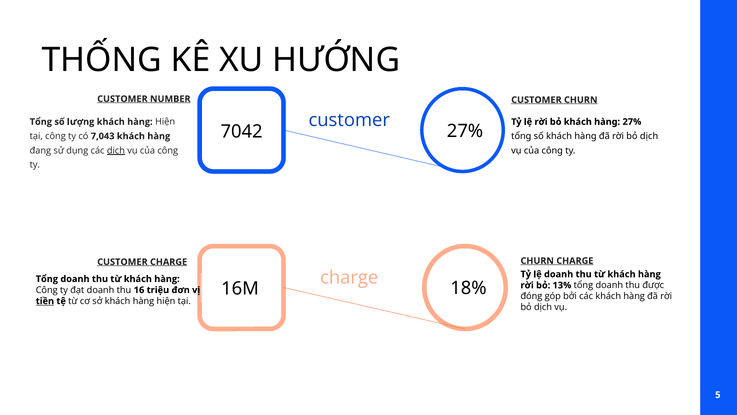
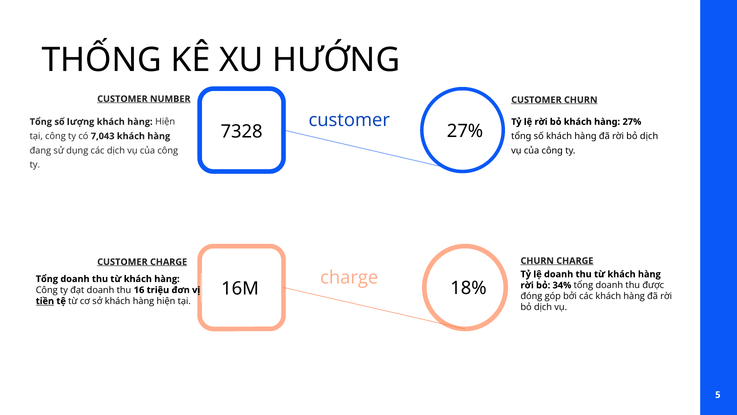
7042: 7042 -> 7328
dịch at (116, 150) underline: present -> none
13%: 13% -> 34%
